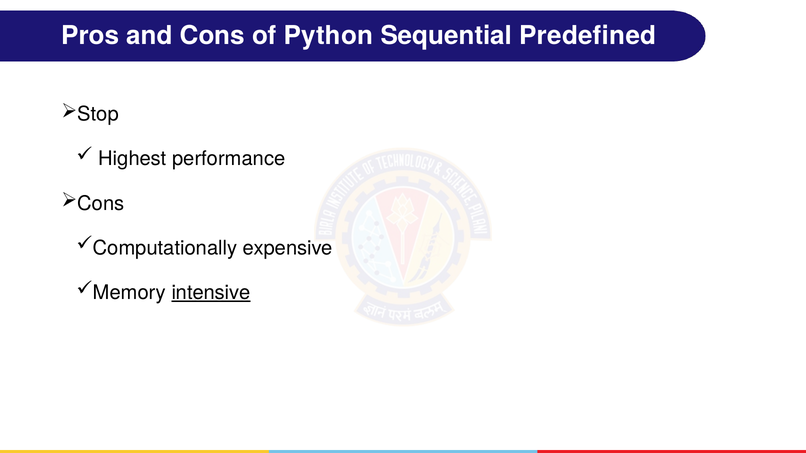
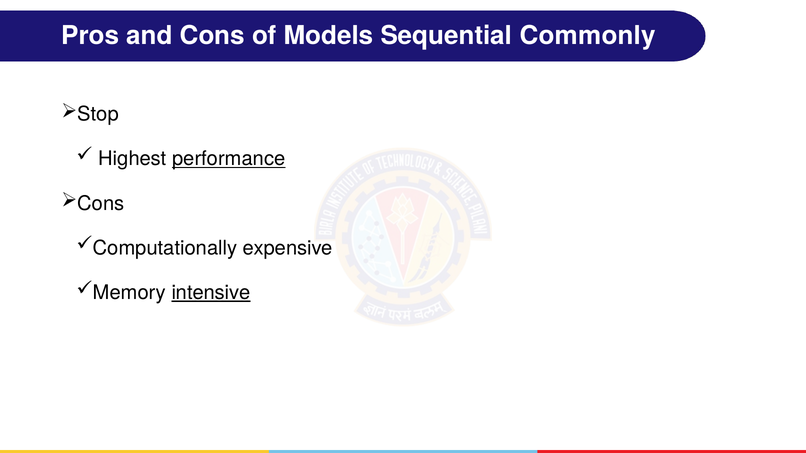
Python: Python -> Models
Predefined: Predefined -> Commonly
performance underline: none -> present
